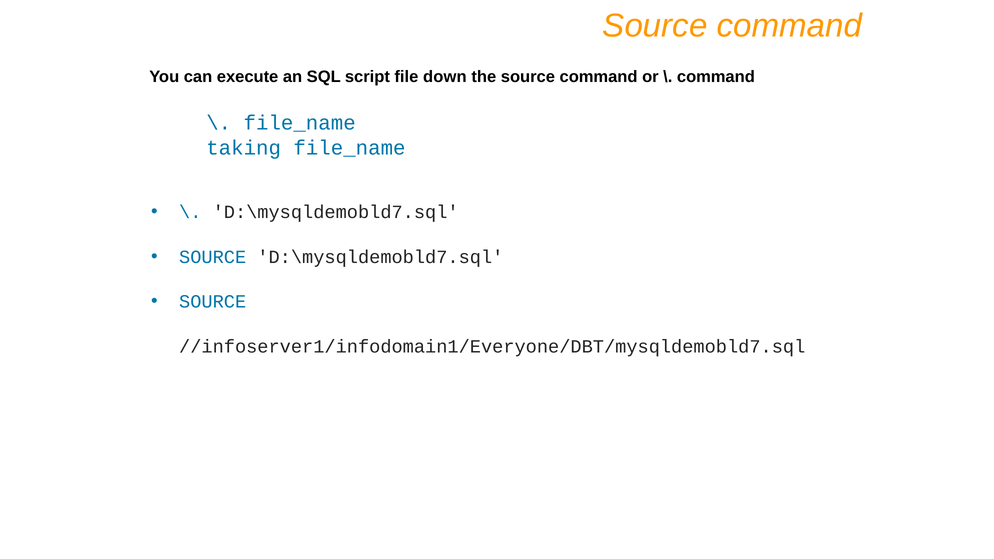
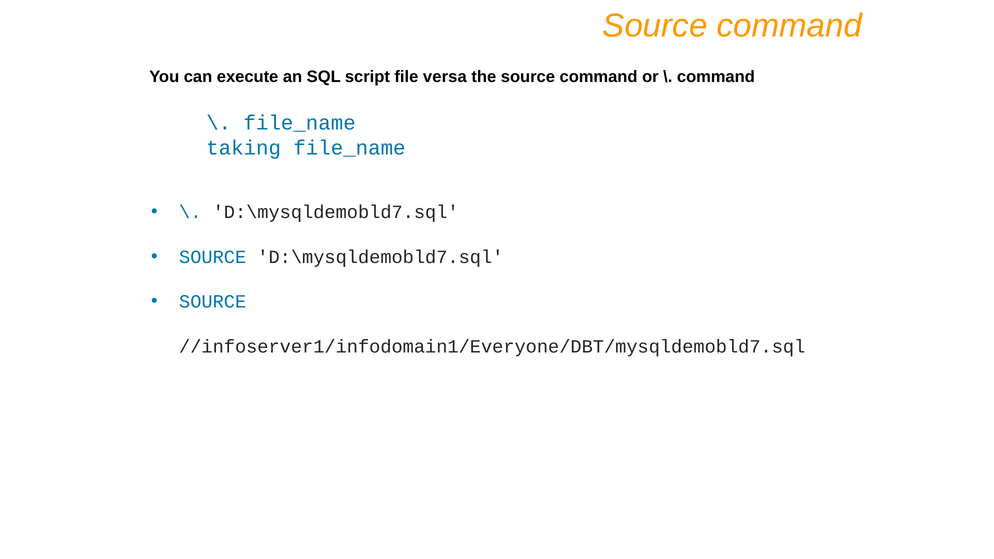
down: down -> versa
